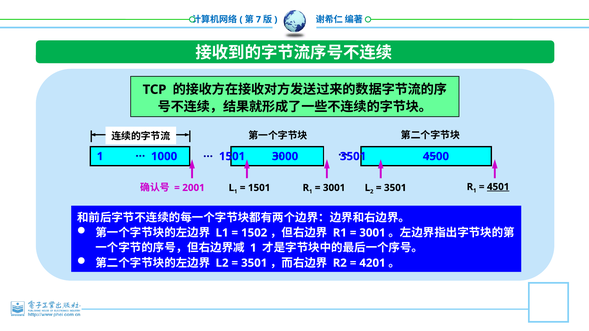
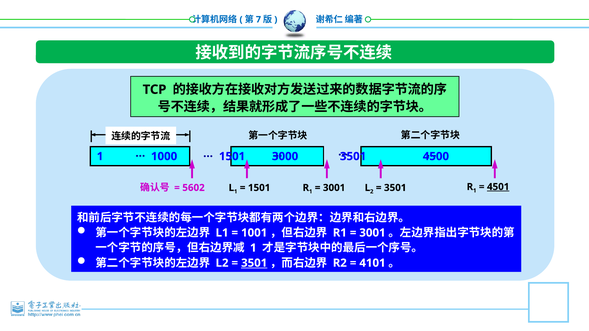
2001: 2001 -> 5602
1502: 1502 -> 1001
3501 at (254, 263) underline: none -> present
4201: 4201 -> 4101
